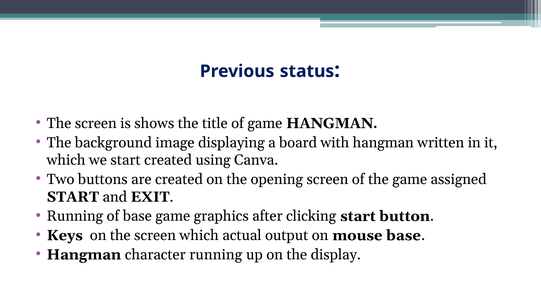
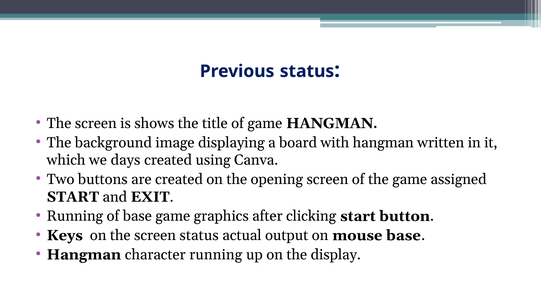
we start: start -> days
screen which: which -> status
